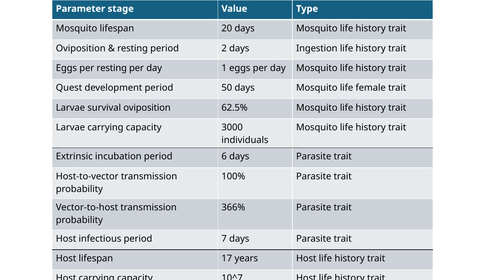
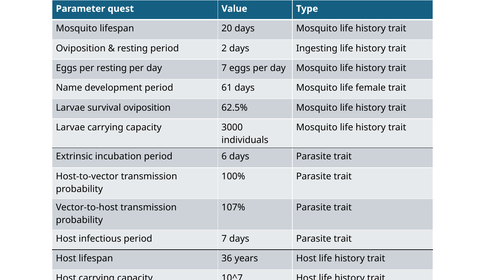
stage: stage -> quest
Ingestion: Ingestion -> Ingesting
day 1: 1 -> 7
Quest: Quest -> Name
50: 50 -> 61
366%: 366% -> 107%
17: 17 -> 36
